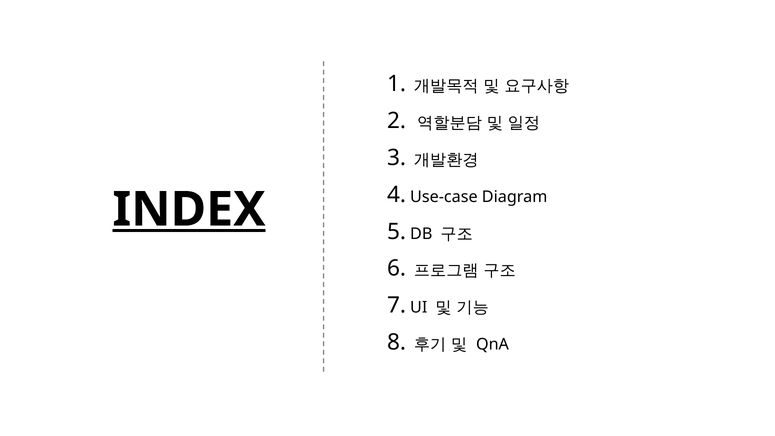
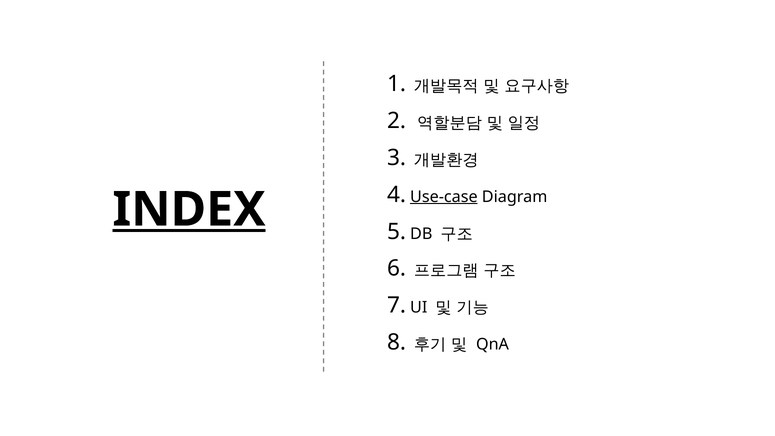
Use-case underline: none -> present
